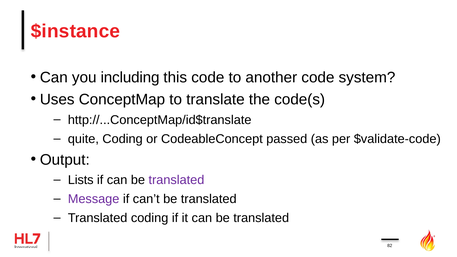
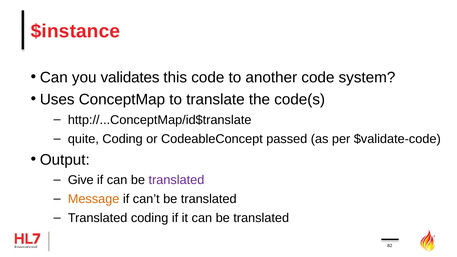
including: including -> validates
Lists: Lists -> Give
Message colour: purple -> orange
